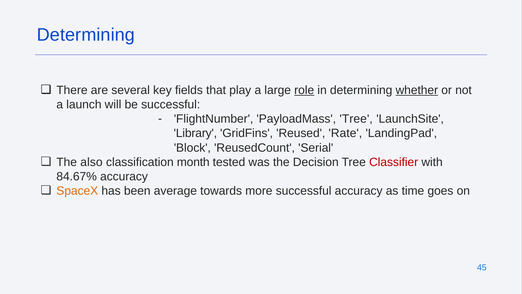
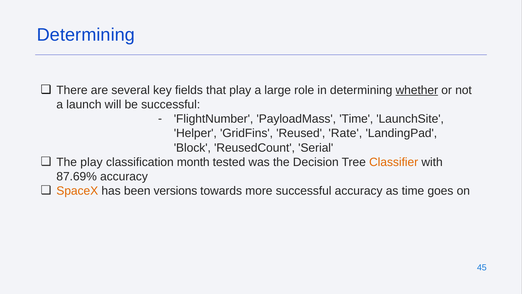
role underline: present -> none
PayloadMass Tree: Tree -> Time
Library: Library -> Helper
The also: also -> play
Classifier colour: red -> orange
84.67%: 84.67% -> 87.69%
average: average -> versions
